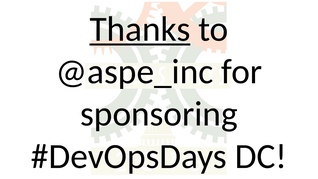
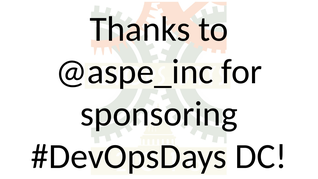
Thanks underline: present -> none
